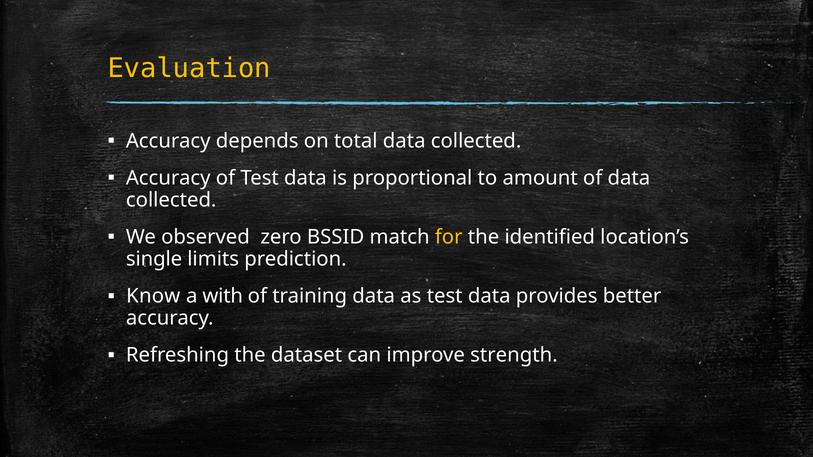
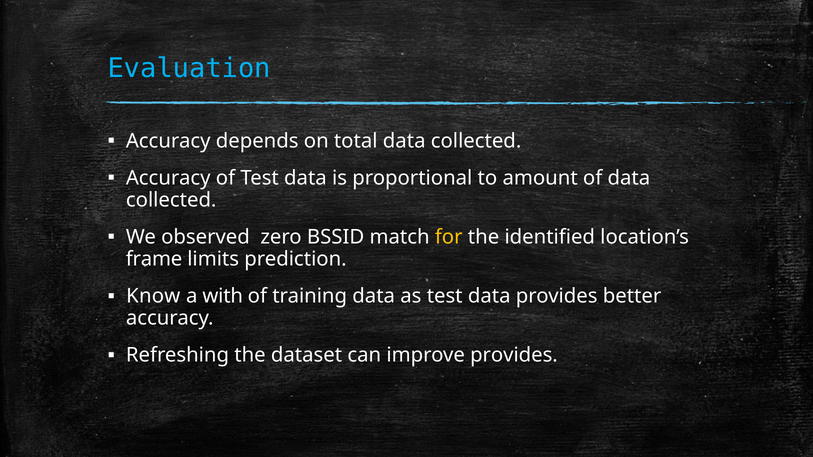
Evaluation colour: yellow -> light blue
single: single -> frame
improve strength: strength -> provides
